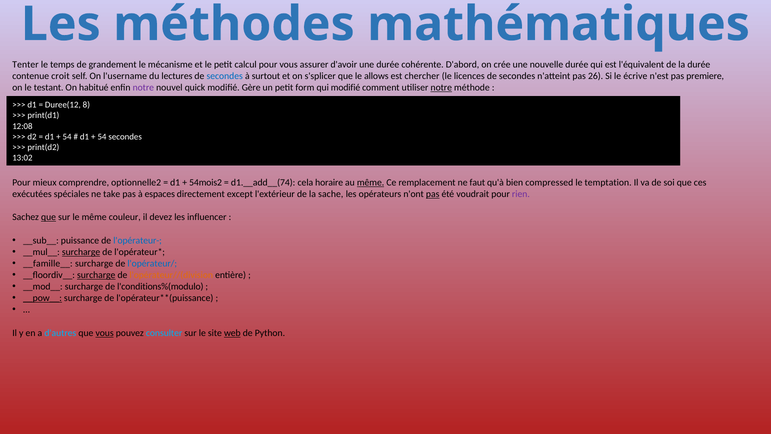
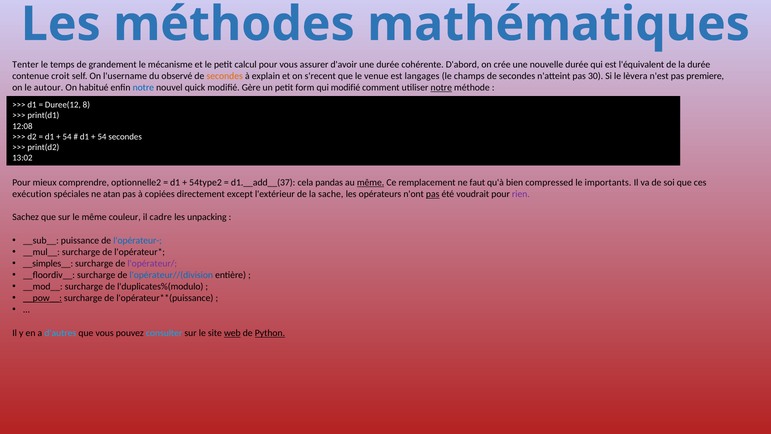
lectures: lectures -> observé
secondes at (225, 76) colour: blue -> orange
surtout: surtout -> explain
s'splicer: s'splicer -> s'recent
allows: allows -> venue
chercher: chercher -> langages
licences: licences -> champs
26: 26 -> 30
écrive: écrive -> lèvera
testant: testant -> autour
notre at (143, 88) colour: purple -> blue
54mois2: 54mois2 -> 54type2
d1.__add__(74: d1.__add__(74 -> d1.__add__(37
horaire: horaire -> pandas
temptation: temptation -> importants
exécutées: exécutées -> exécution
take: take -> atan
espaces: espaces -> copiées
que at (49, 217) underline: present -> none
devez: devez -> cadre
influencer: influencer -> unpacking
surcharge at (81, 252) underline: present -> none
__famille__: __famille__ -> __simples__
l'opérateur/ colour: blue -> purple
surcharge at (96, 275) underline: present -> none
l'opérateur//(division colour: orange -> blue
l'conditions%(modulo: l'conditions%(modulo -> l'duplicates%(modulo
vous at (105, 333) underline: present -> none
Python underline: none -> present
